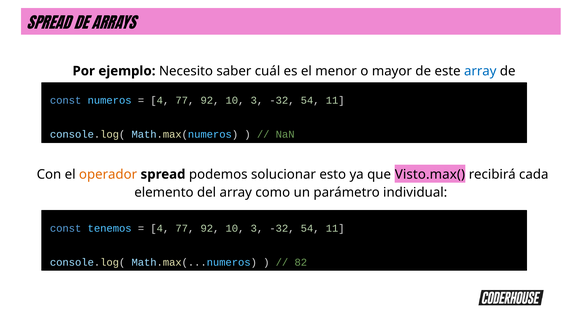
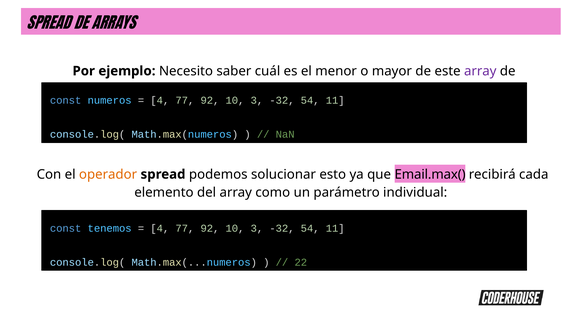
array at (480, 71) colour: blue -> purple
Visto.max(: Visto.max( -> Email.max(
82: 82 -> 22
